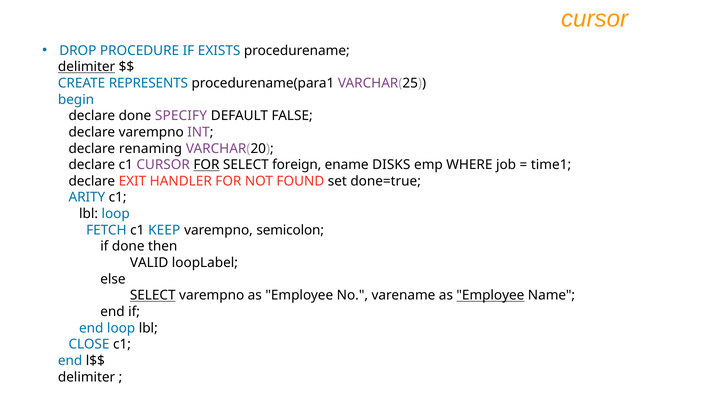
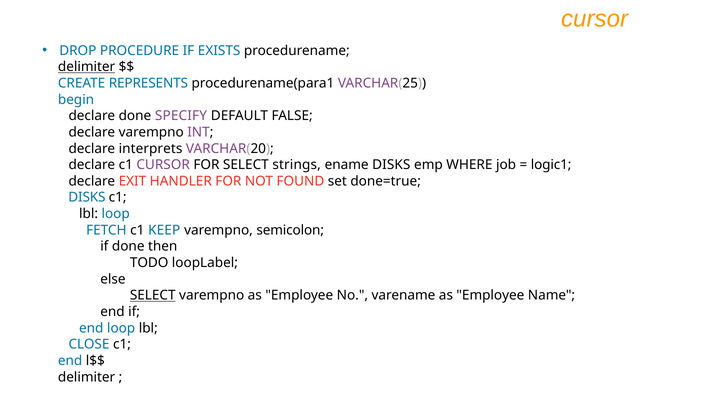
renaming: renaming -> interprets
FOR at (206, 165) underline: present -> none
foreign: foreign -> strings
time1: time1 -> logic1
ARITY at (87, 197): ARITY -> DISKS
VALID: VALID -> TODO
Employee at (490, 295) underline: present -> none
